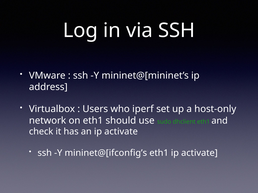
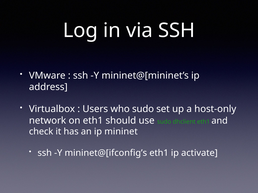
who iperf: iperf -> sudo
an ip activate: activate -> mininet
